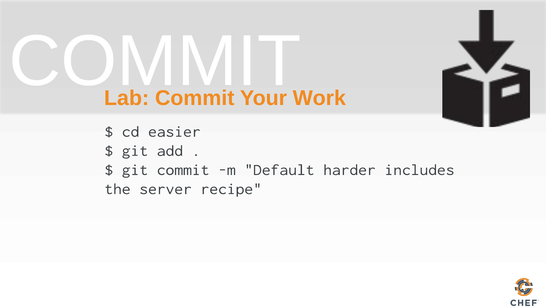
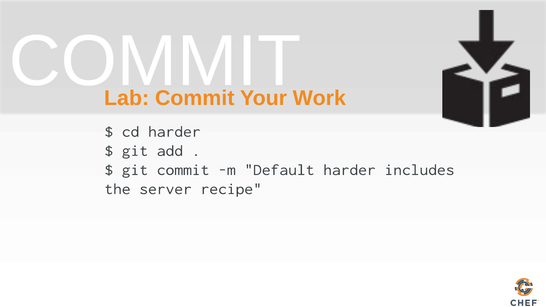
cd easier: easier -> harder
